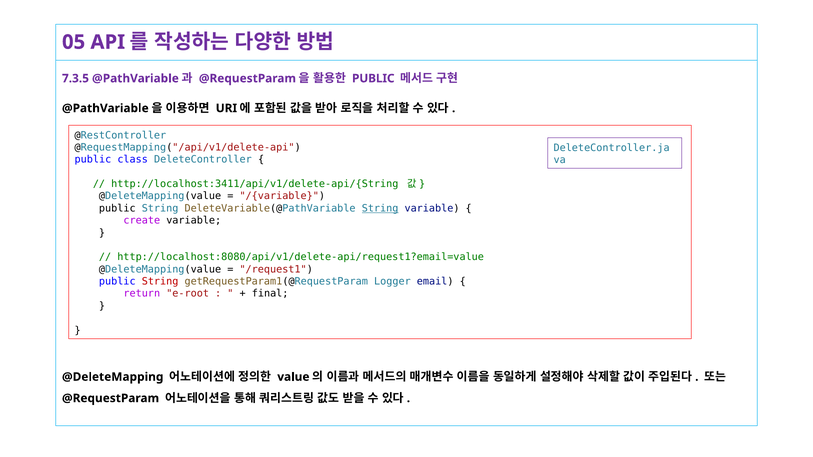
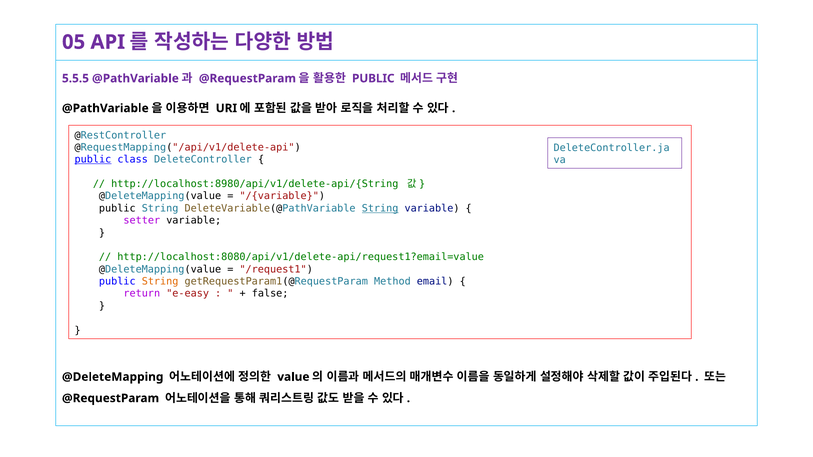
7.3.5: 7.3.5 -> 5.5.5
public at (93, 160) underline: none -> present
http://localhost:3411/api/v1/delete-api/{String: http://localhost:3411/api/v1/delete-api/{String -> http://localhost:8980/api/v1/delete-api/{String
create: create -> setter
String at (160, 282) colour: red -> orange
Logger: Logger -> Method
e-root: e-root -> e-easy
final: final -> false
